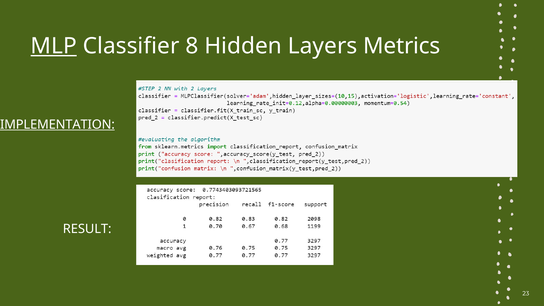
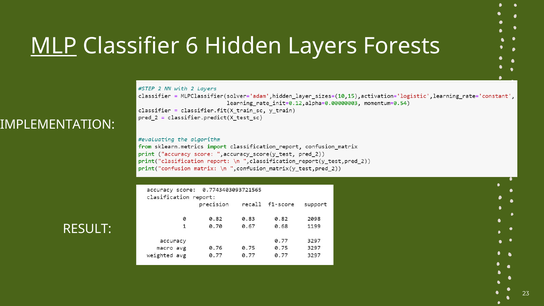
8: 8 -> 6
Metrics: Metrics -> Forests
IMPLEMENTATION underline: present -> none
